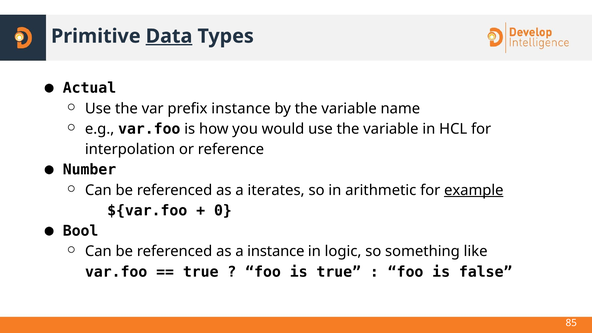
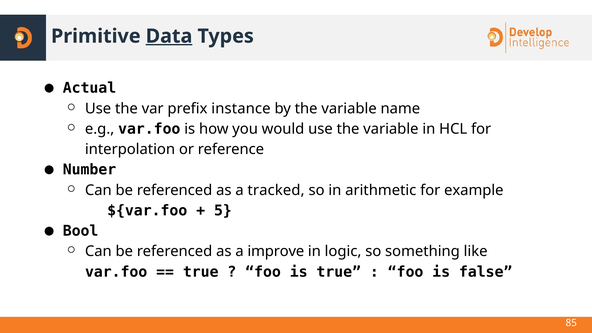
iterates: iterates -> tracked
example underline: present -> none
0: 0 -> 5
a instance: instance -> improve
